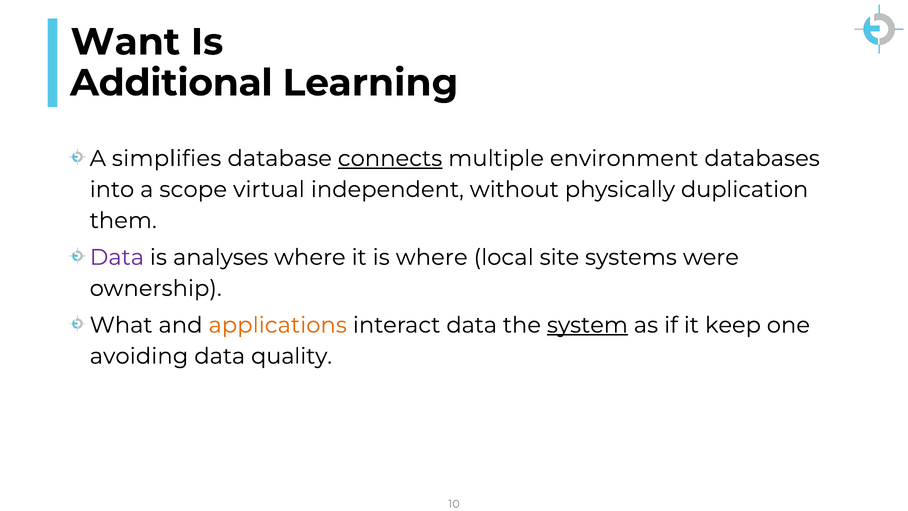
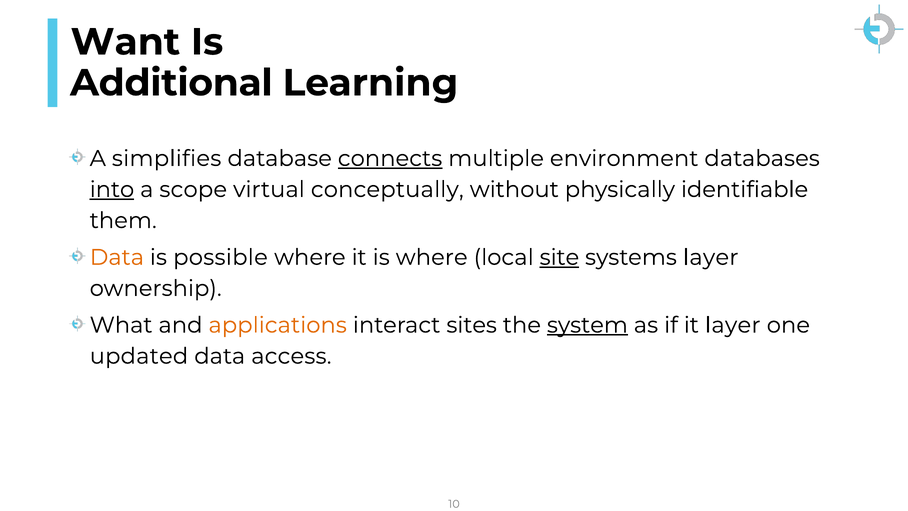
into underline: none -> present
independent: independent -> conceptually
duplication: duplication -> identifiable
Data at (117, 257) colour: purple -> orange
analyses: analyses -> possible
site underline: none -> present
systems were: were -> layer
interact data: data -> sites
it keep: keep -> layer
avoiding: avoiding -> updated
quality: quality -> access
